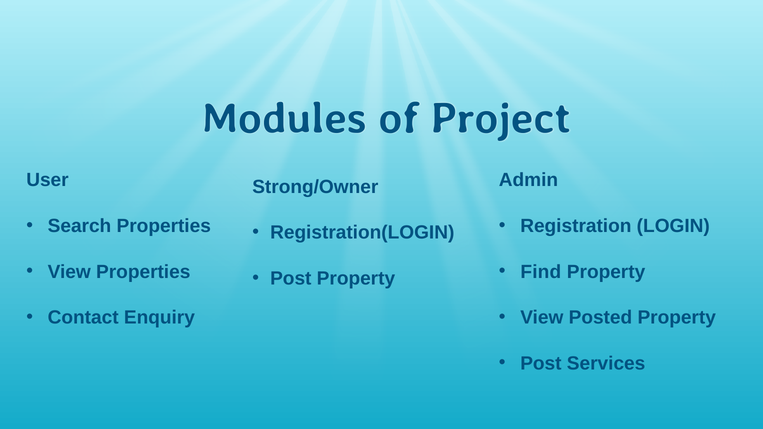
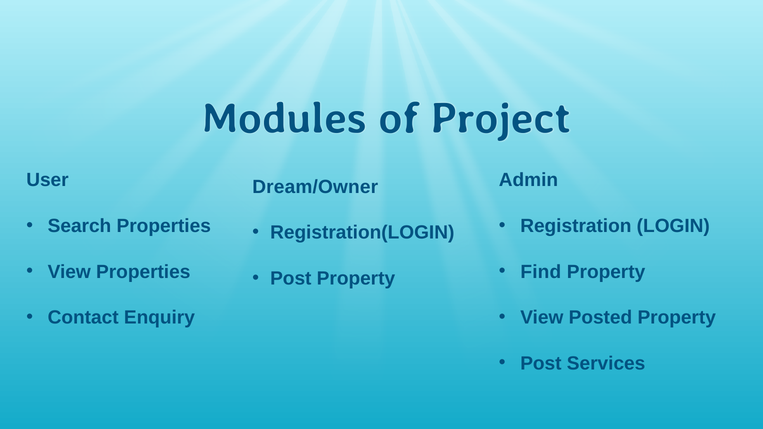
Strong/Owner: Strong/Owner -> Dream/Owner
